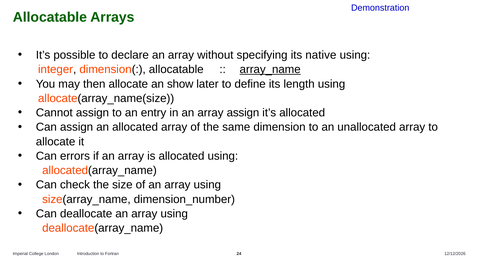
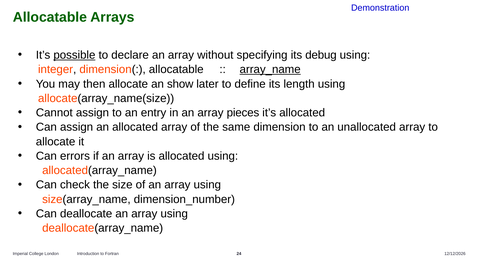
possible underline: none -> present
native: native -> debug
array assign: assign -> pieces
